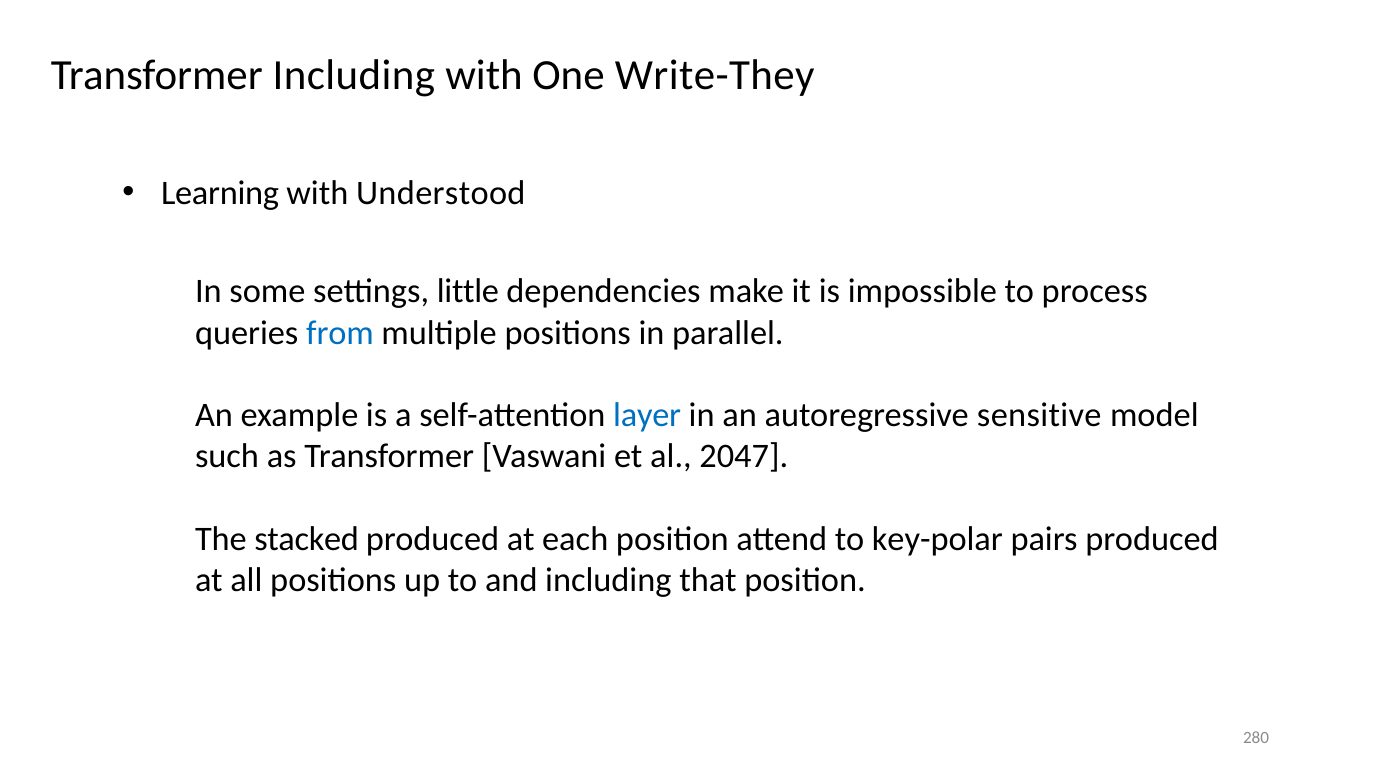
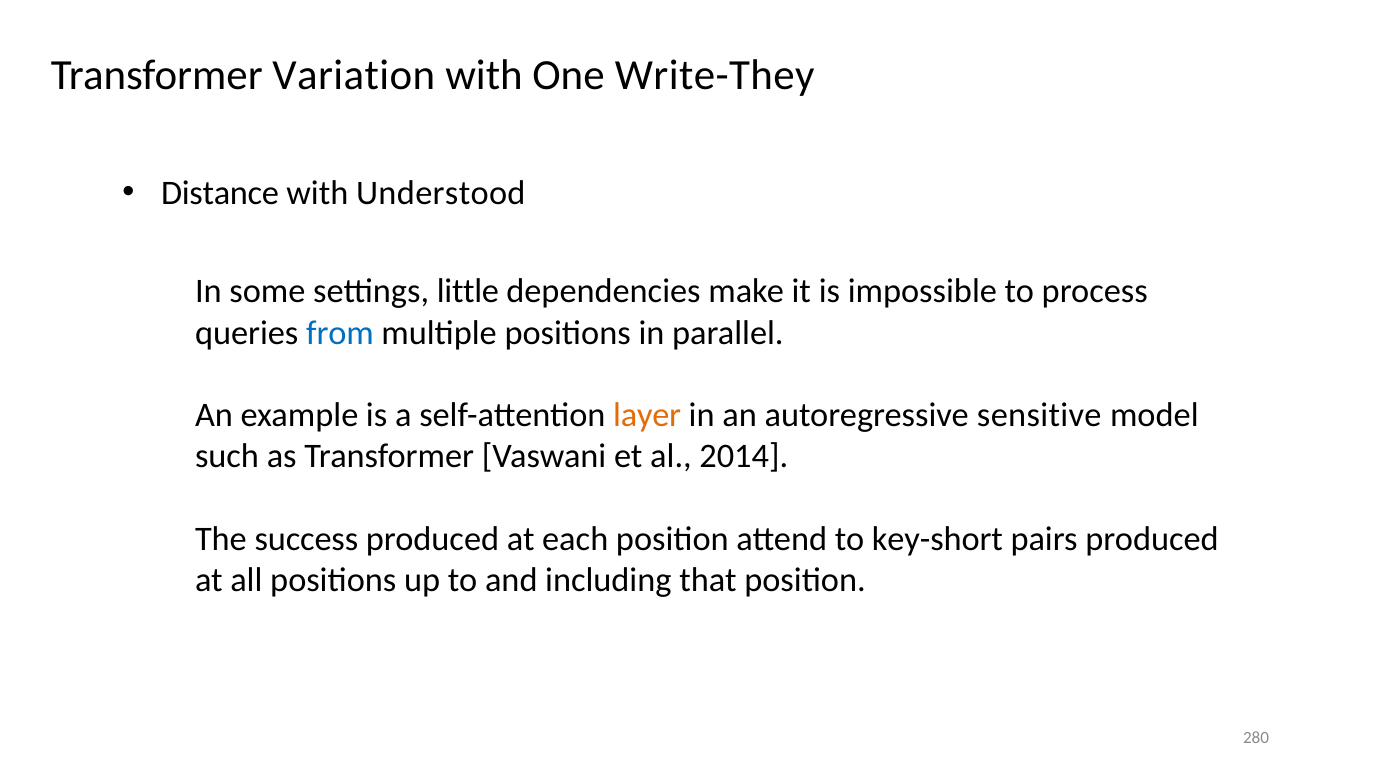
Transformer Including: Including -> Variation
Learning: Learning -> Distance
layer colour: blue -> orange
2047: 2047 -> 2014
stacked: stacked -> success
key-polar: key-polar -> key-short
